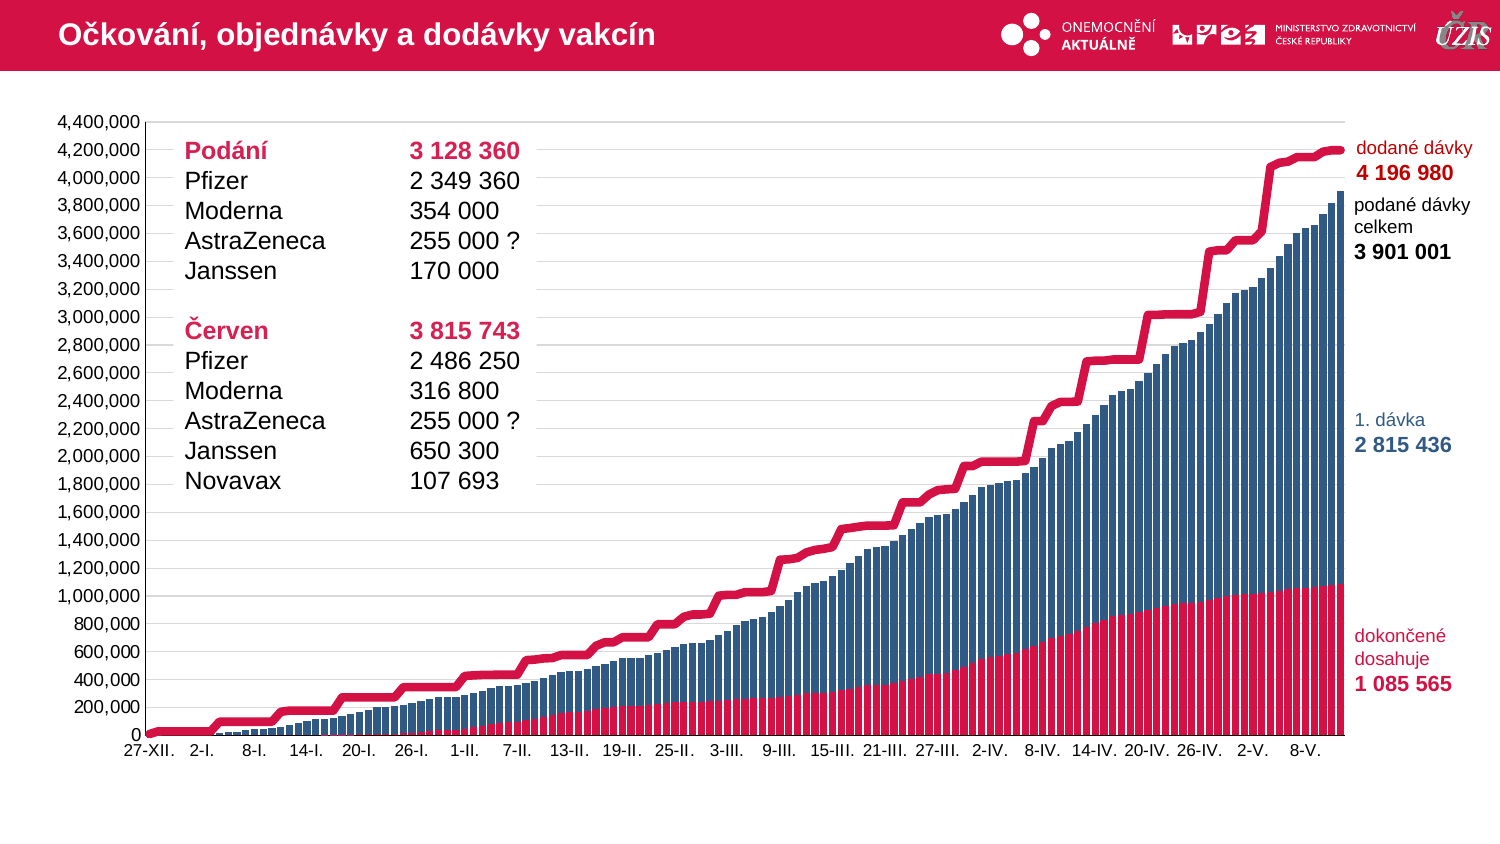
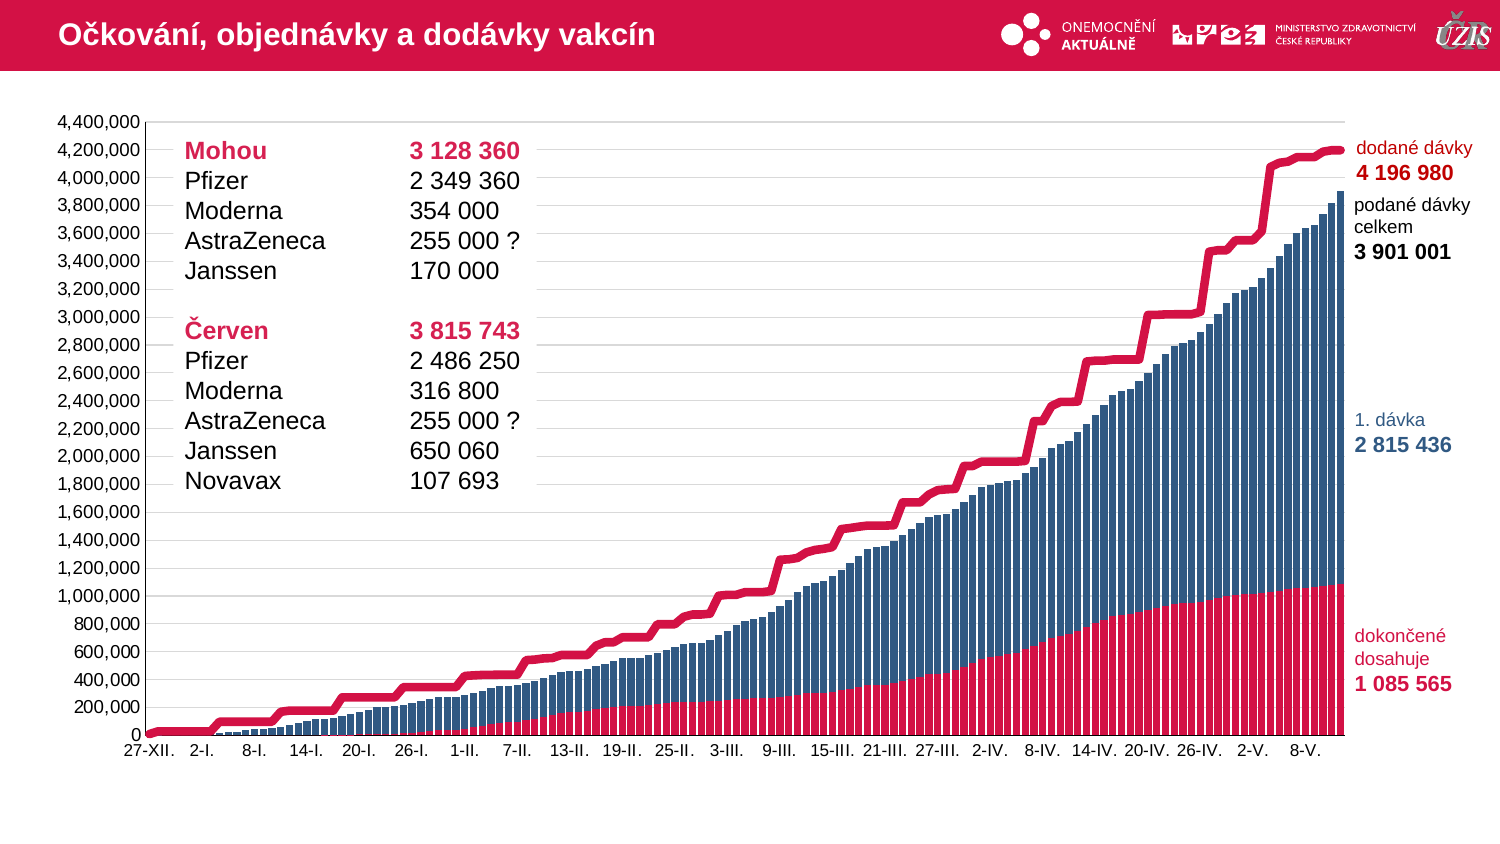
Podání: Podání -> Mohou
300: 300 -> 060
